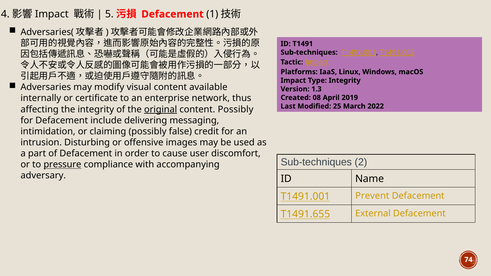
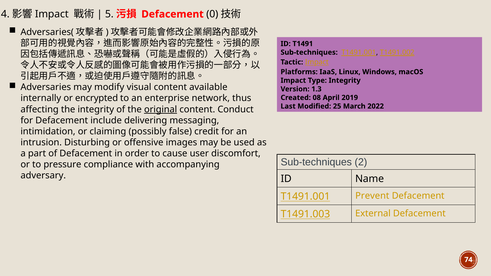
1: 1 -> 0
certificate: certificate -> encrypted
content Possibly: Possibly -> Conduct
pressure underline: present -> none
T1491.655: T1491.655 -> T1491.003
